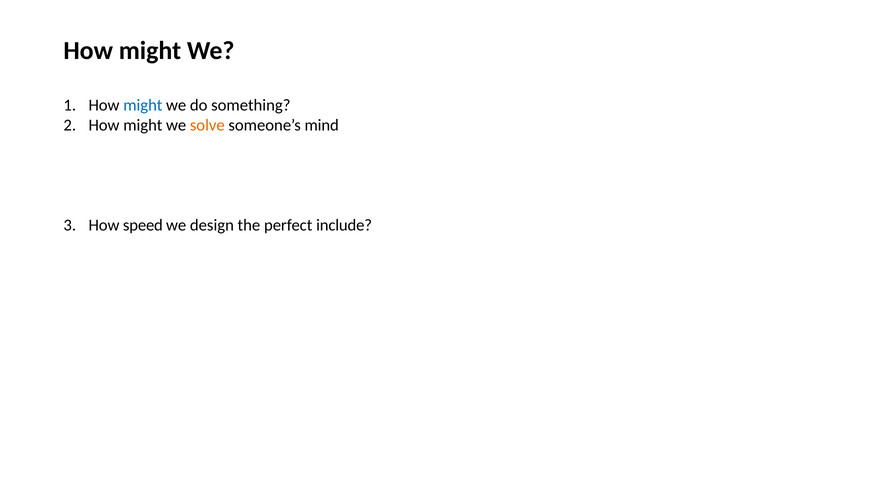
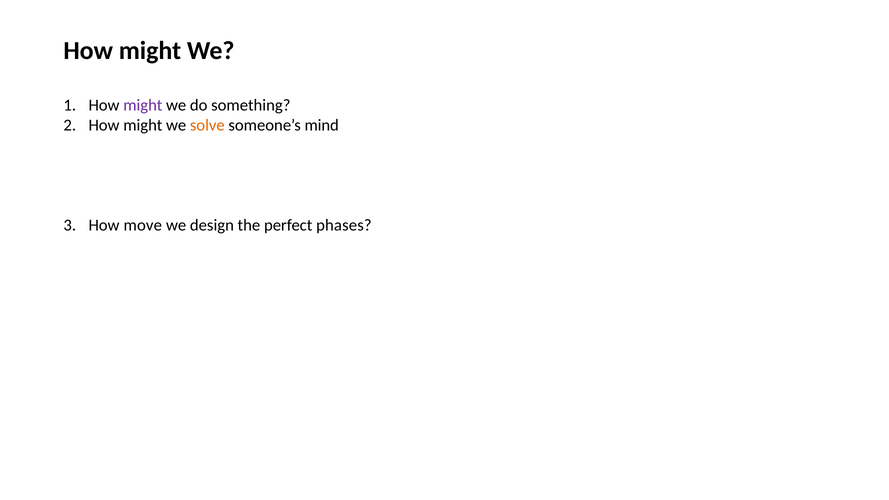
might at (143, 105) colour: blue -> purple
speed: speed -> move
include: include -> phases
